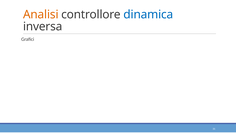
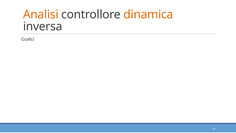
dinamica colour: blue -> orange
